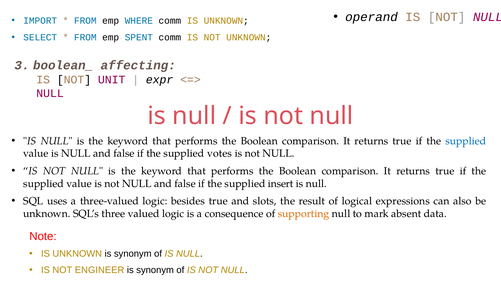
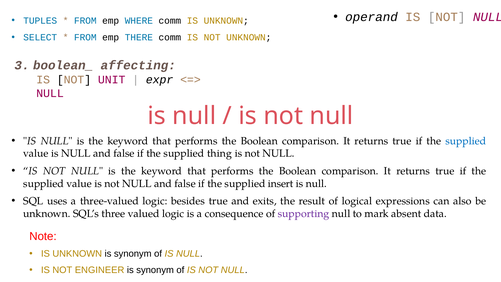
IMPORT: IMPORT -> TUPLES
SPENT: SPENT -> THERE
votes: votes -> thing
slots: slots -> exits
supporting colour: orange -> purple
